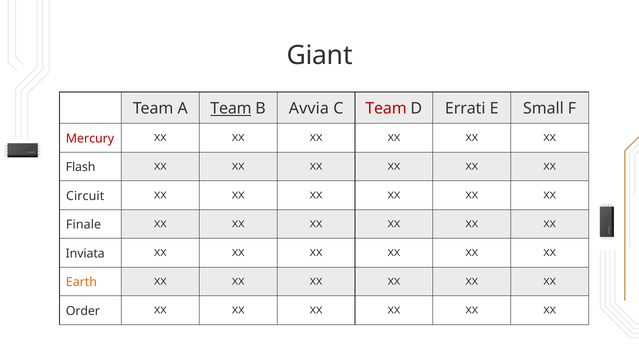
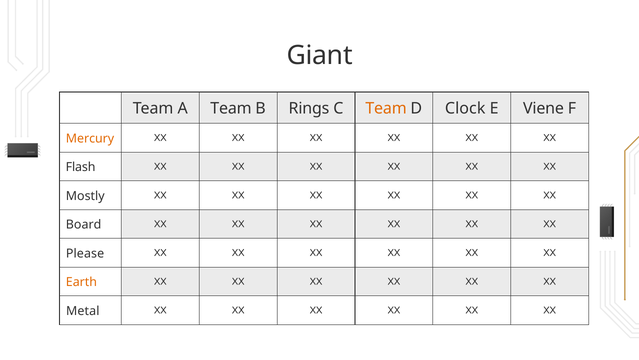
Team at (231, 108) underline: present -> none
Avvia: Avvia -> Rings
Team at (386, 108) colour: red -> orange
Errati: Errati -> Clock
Small: Small -> Viene
Mercury colour: red -> orange
Circuit: Circuit -> Mostly
Finale: Finale -> Board
Inviata: Inviata -> Please
Order: Order -> Metal
